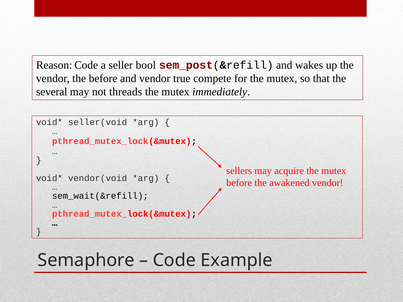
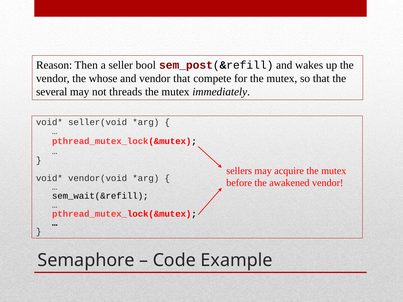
Reason Code: Code -> Then
the before: before -> whose
vendor true: true -> that
